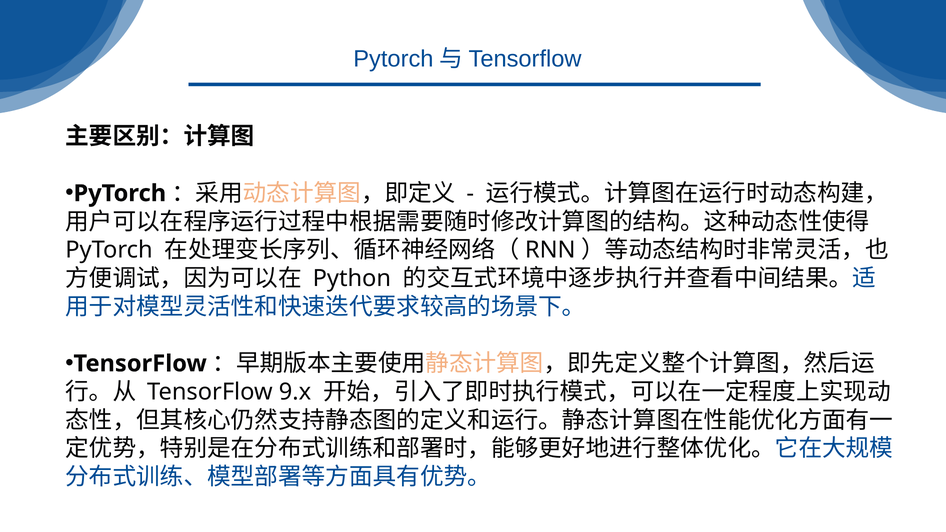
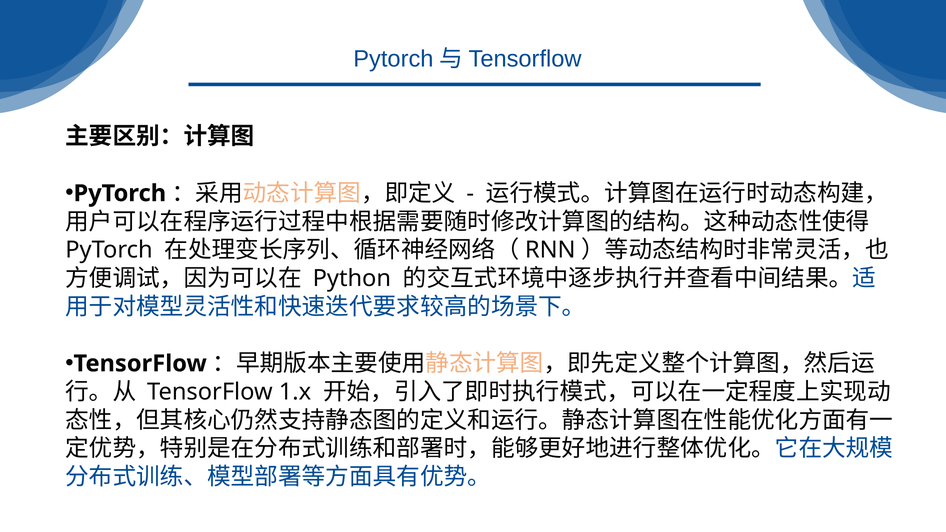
9.x: 9.x -> 1.x
